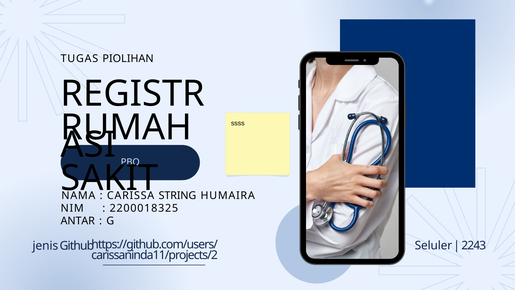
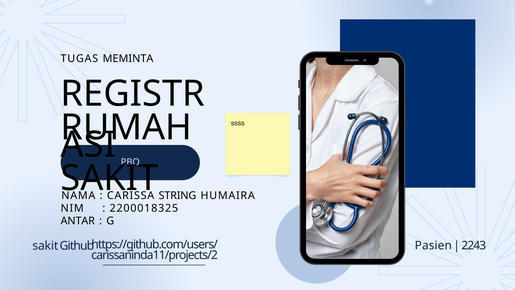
PIOLIHAN: PIOLIHAN -> MEMINTA
jenis at (45, 246): jenis -> sakit
Seluler: Seluler -> Pasien
